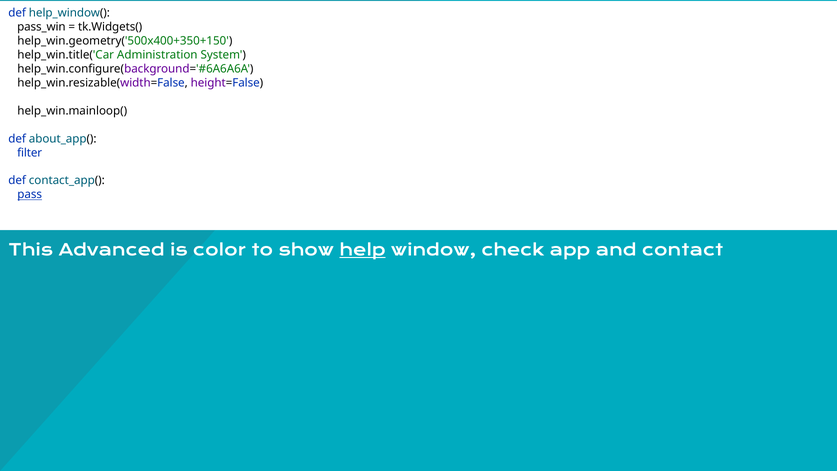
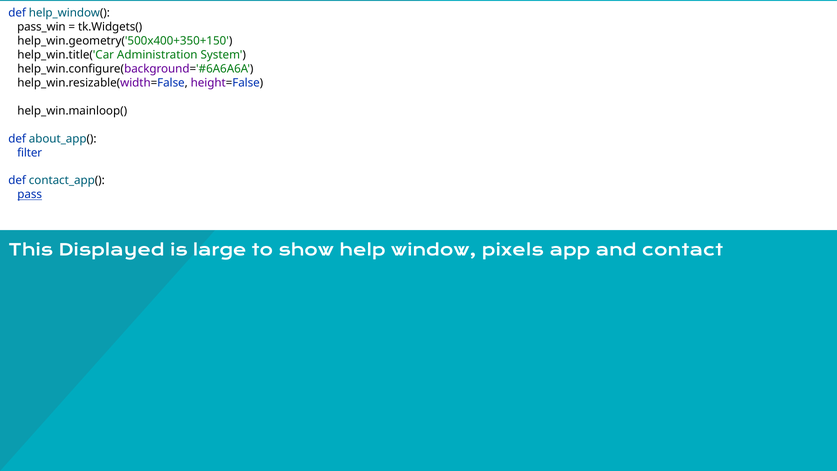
Advanced: Advanced -> Displayed
color: color -> large
help underline: present -> none
check: check -> pixels
